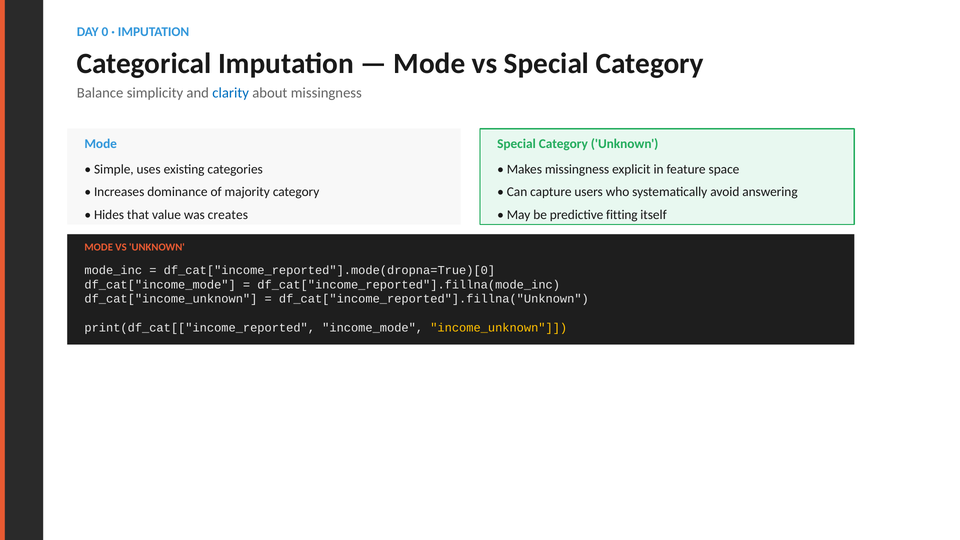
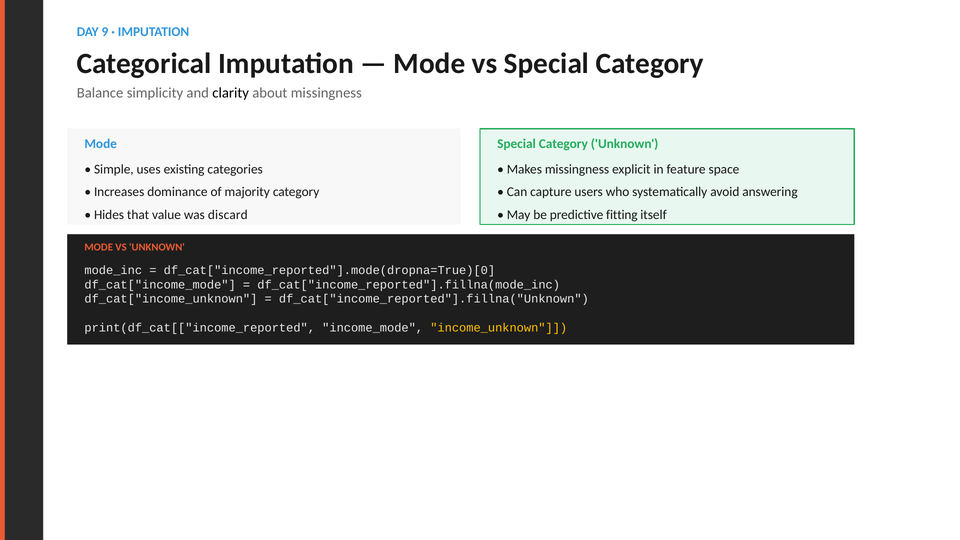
0: 0 -> 9
clarity colour: blue -> black
creates: creates -> discard
